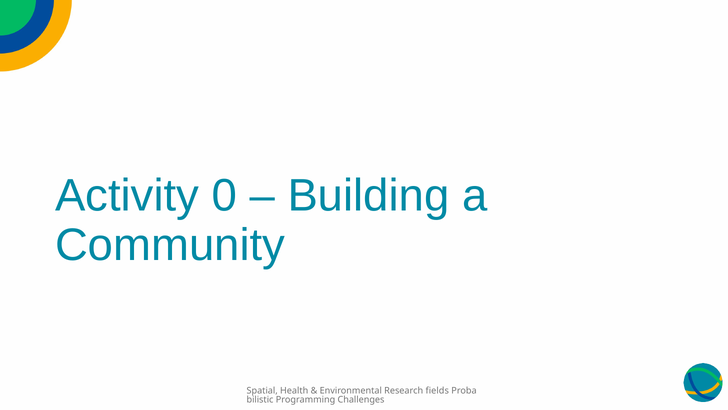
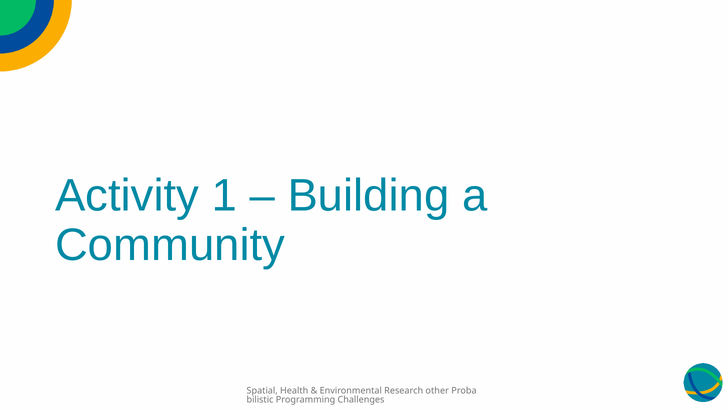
0: 0 -> 1
fields: fields -> other
